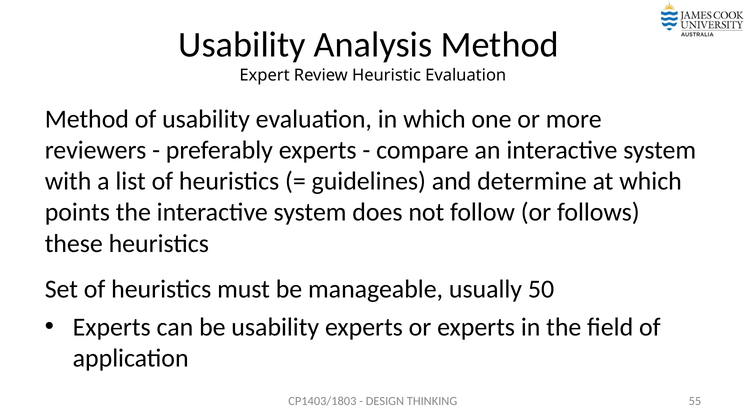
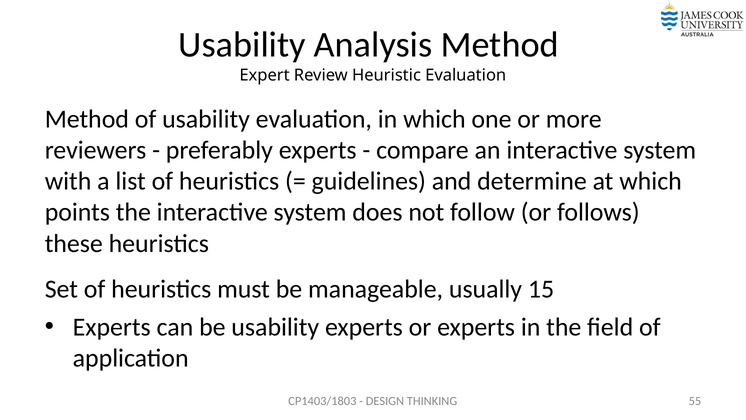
50: 50 -> 15
